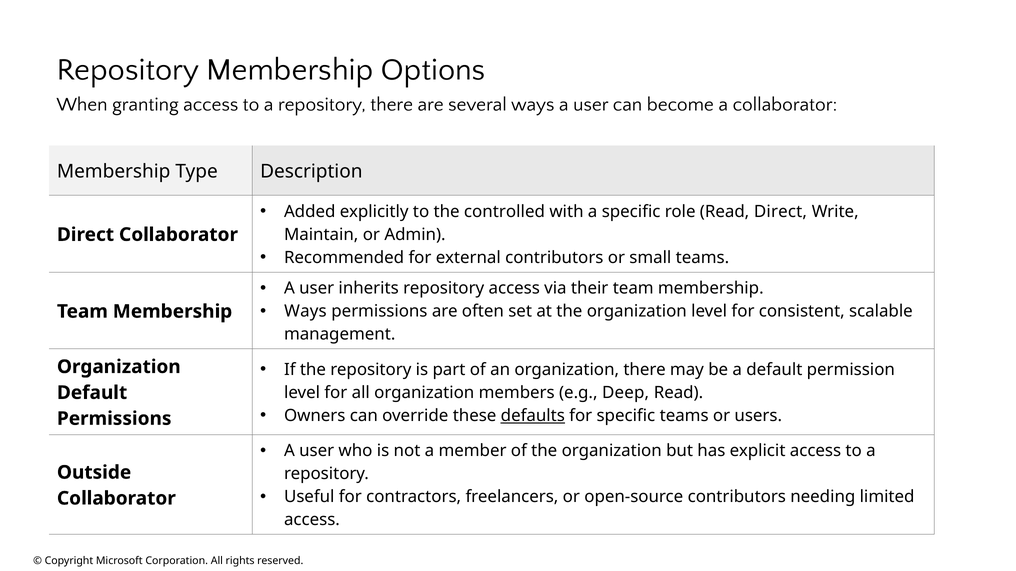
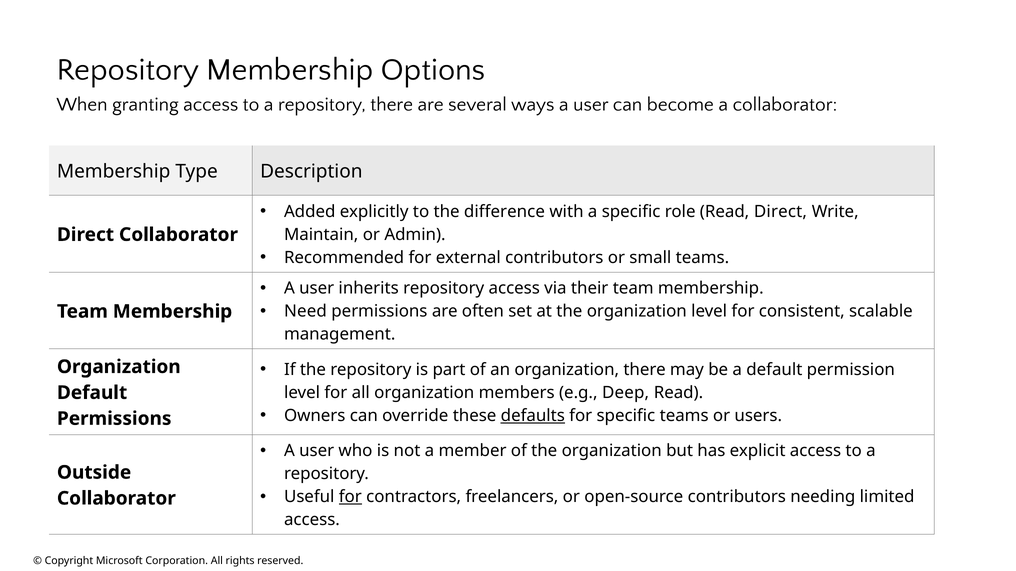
controlled: controlled -> difference
Ways at (305, 312): Ways -> Need
for at (350, 497) underline: none -> present
